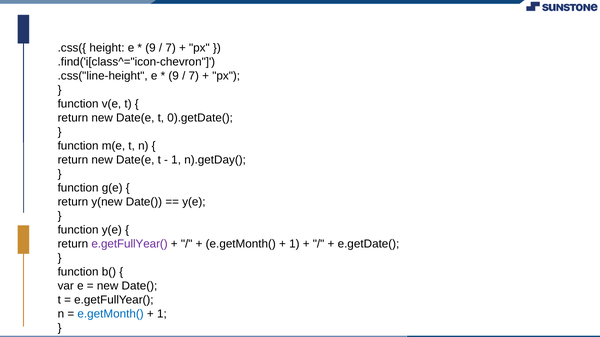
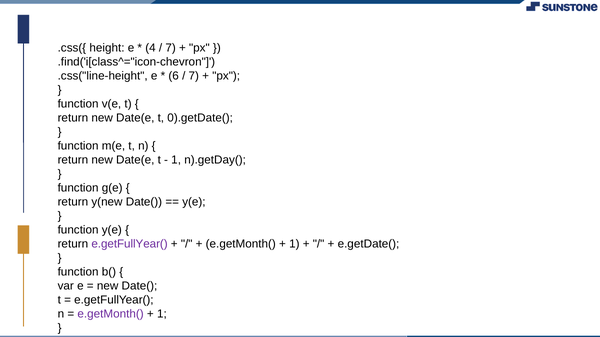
9 at (150, 48): 9 -> 4
9 at (174, 76): 9 -> 6
e.getMonth( at (111, 314) colour: blue -> purple
